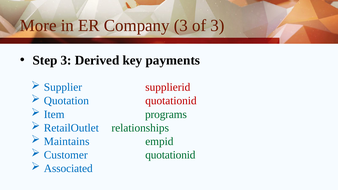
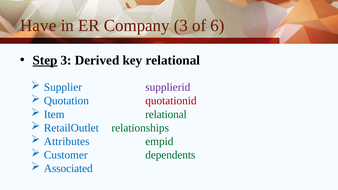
More: More -> Have
of 3: 3 -> 6
Step underline: none -> present
key payments: payments -> relational
supplierid colour: red -> purple
Item programs: programs -> relational
Maintains: Maintains -> Attributes
Customer quotationid: quotationid -> dependents
